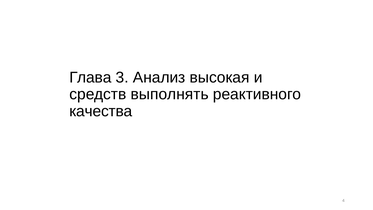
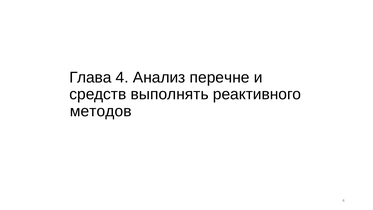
Глава 3: 3 -> 4
высокая: высокая -> перечне
качества: качества -> методов
